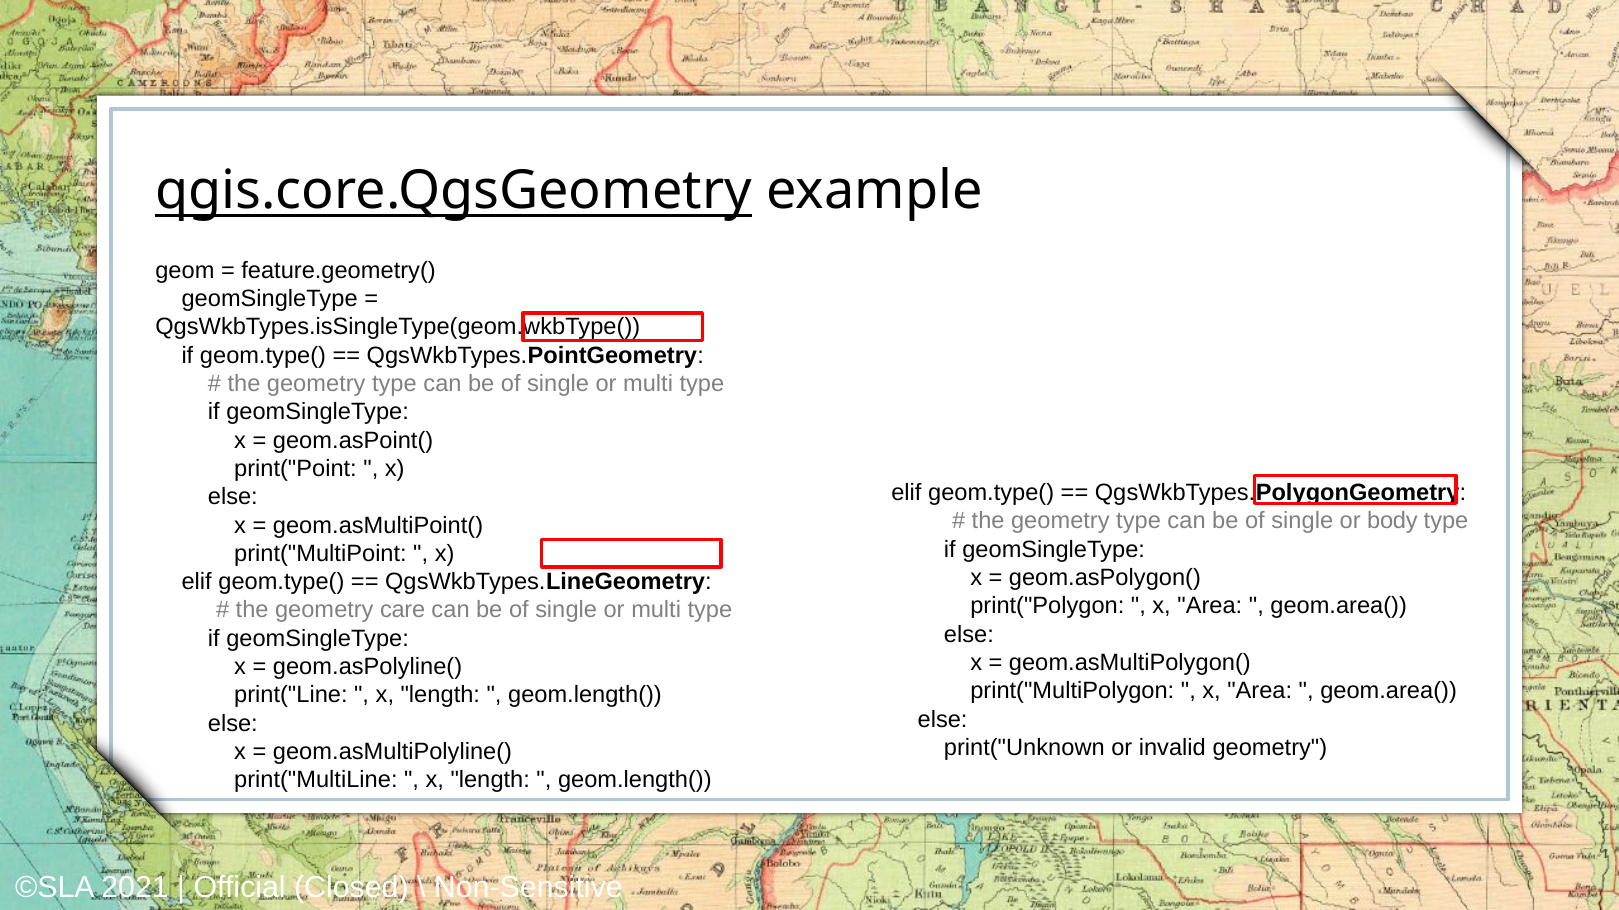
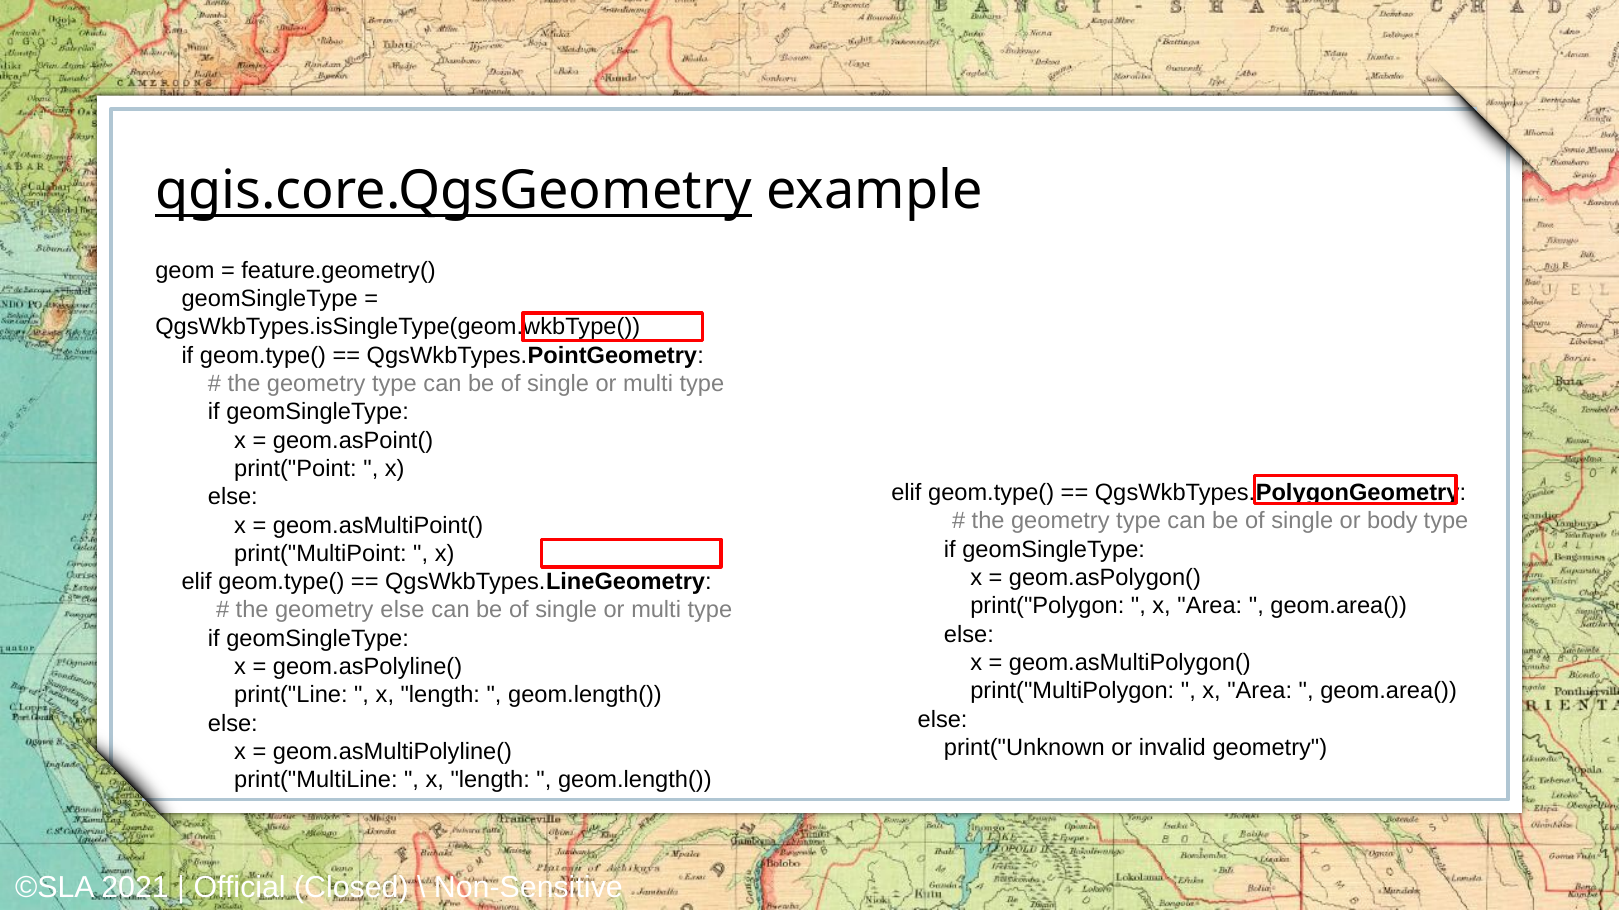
geometry care: care -> else
